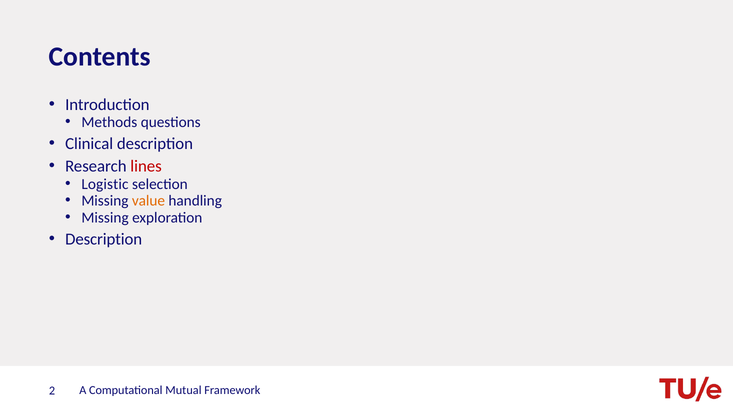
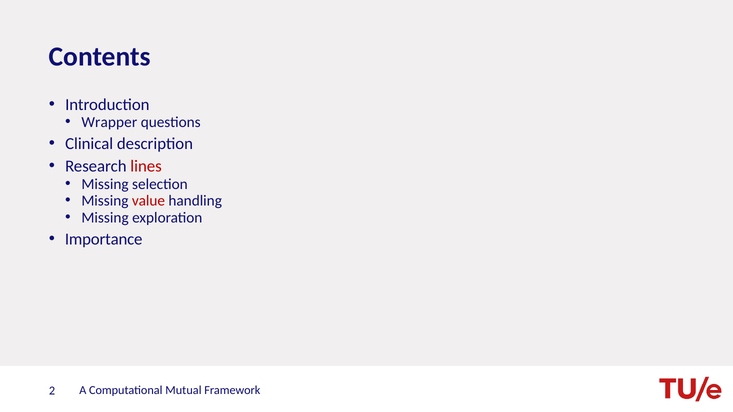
Methods: Methods -> Wrapper
Logistic at (105, 184): Logistic -> Missing
value colour: orange -> red
Description at (104, 239): Description -> Importance
